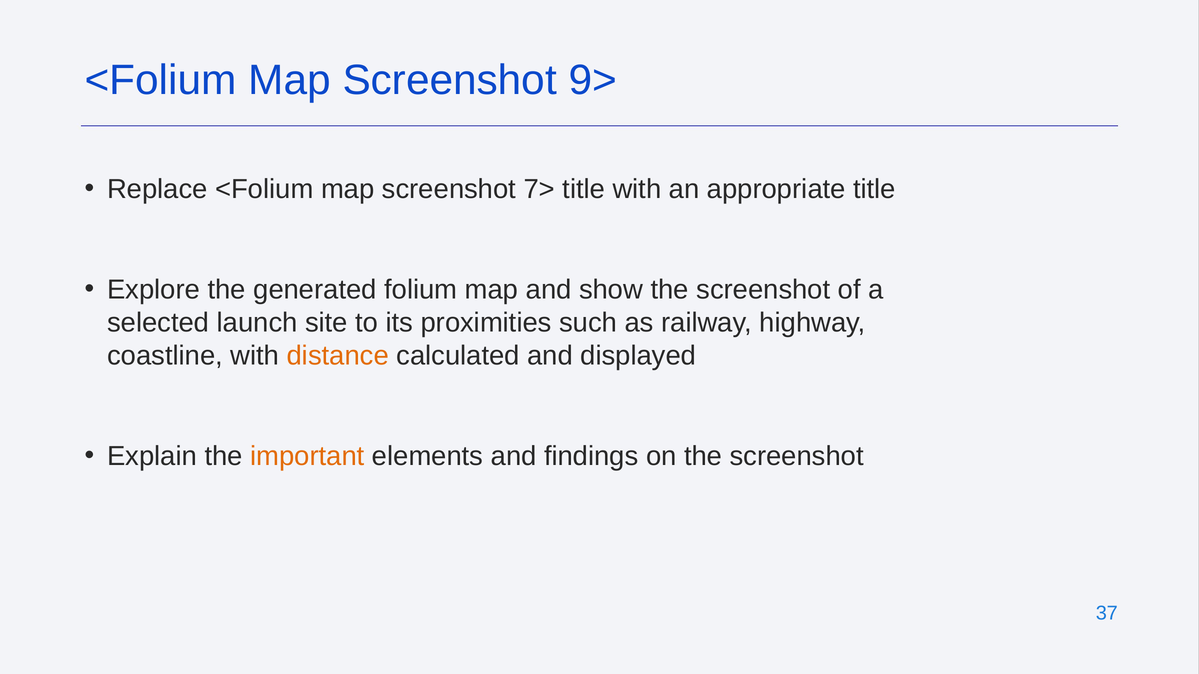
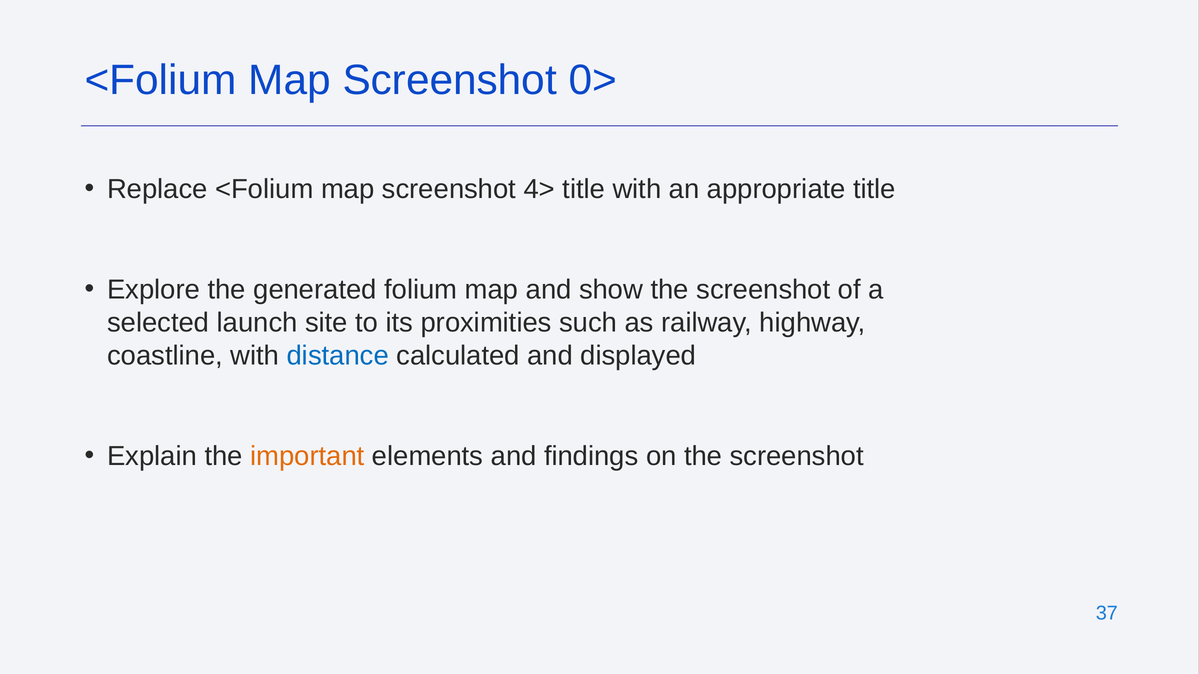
9>: 9> -> 0>
7>: 7> -> 4>
distance colour: orange -> blue
